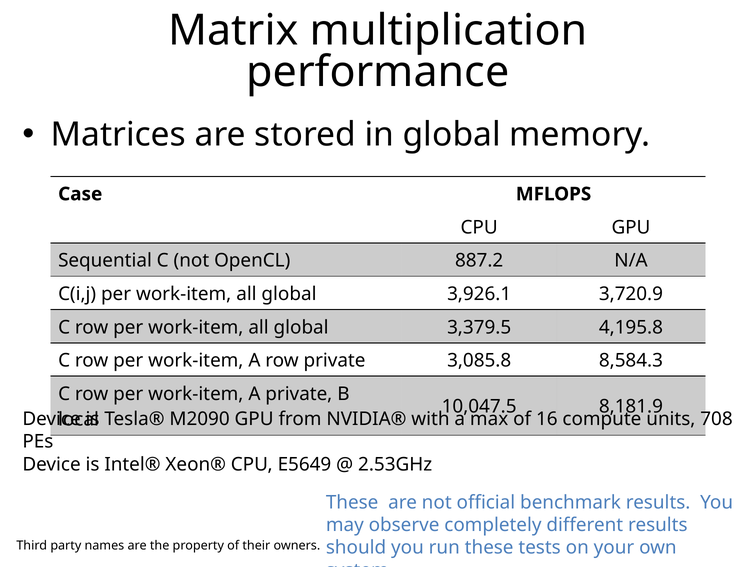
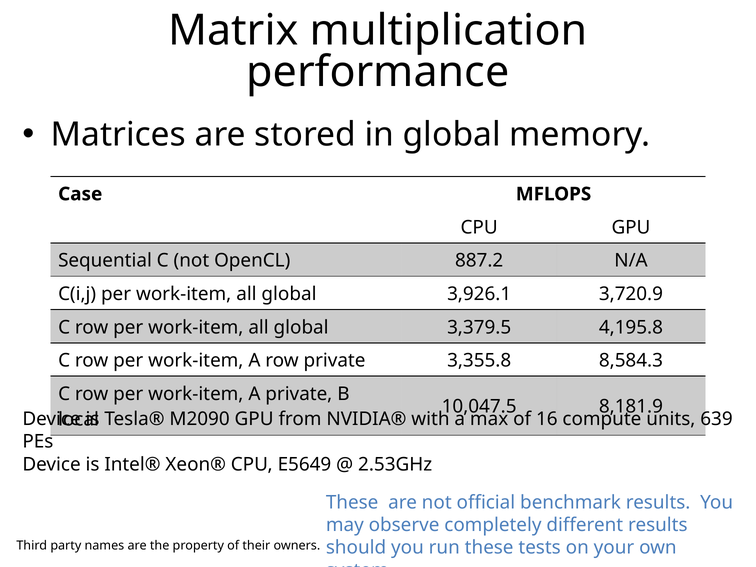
3,085.8: 3,085.8 -> 3,355.8
708: 708 -> 639
